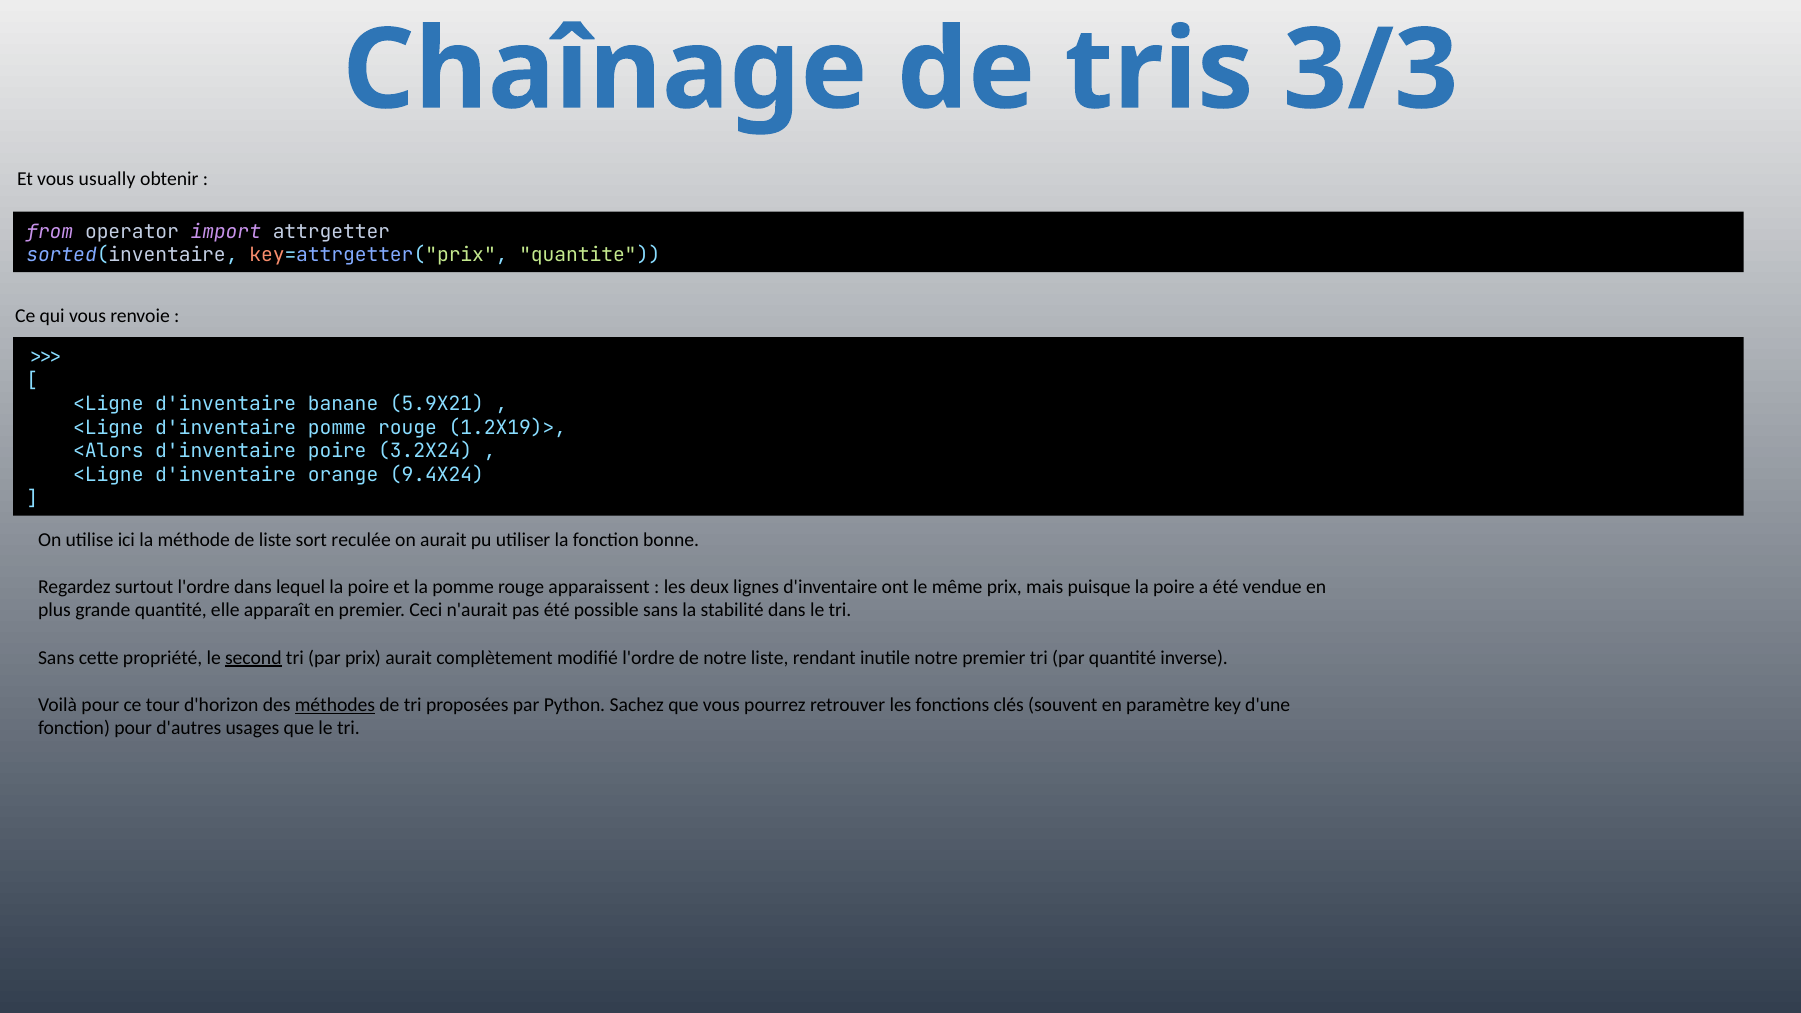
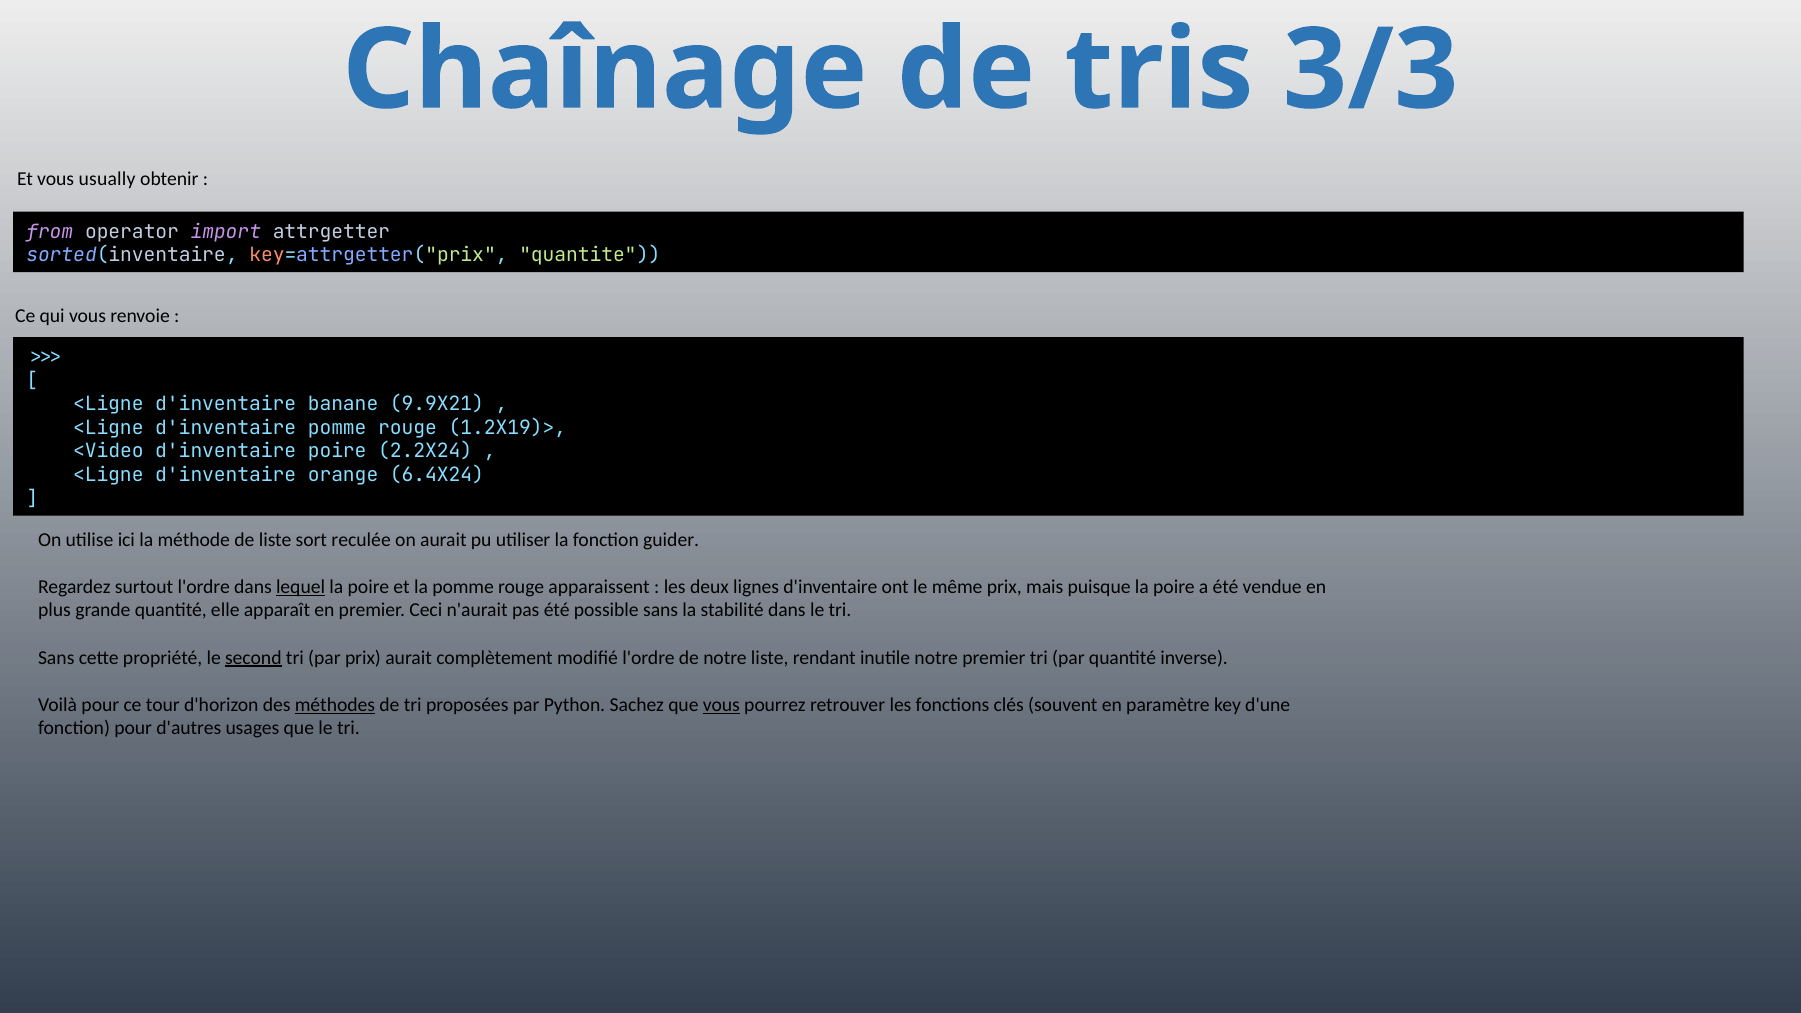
5.9X21)>: 5.9X21)> -> 9.9X21)>
<Alors: <Alors -> <Video
3.2X24)>: 3.2X24)> -> 2.2X24)>
9.4X24)>: 9.4X24)> -> 6.4X24)>
bonne: bonne -> guider
lequel underline: none -> present
vous at (721, 705) underline: none -> present
